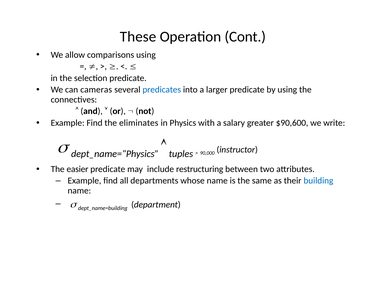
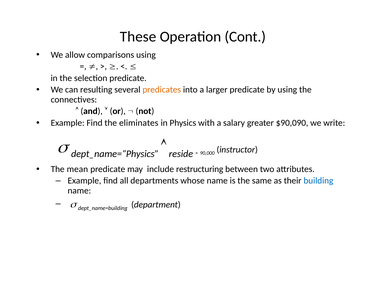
cameras: cameras -> resulting
predicates colour: blue -> orange
$90,600: $90,600 -> $90,090
tuples: tuples -> reside
easier: easier -> mean
